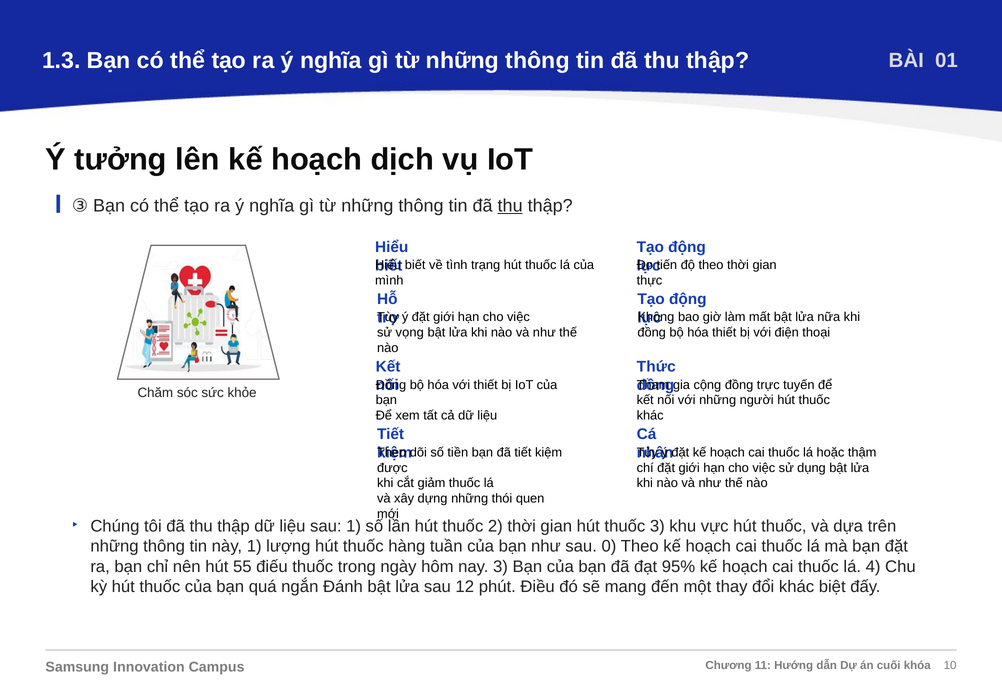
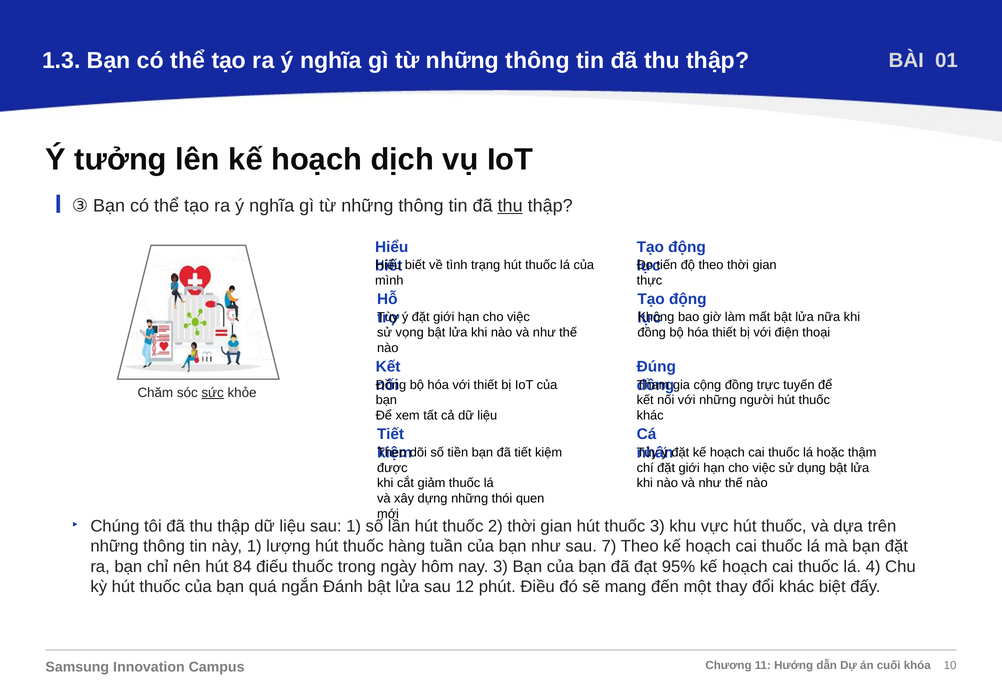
Thức: Thức -> Đúng
sức underline: none -> present
0: 0 -> 7
55: 55 -> 84
